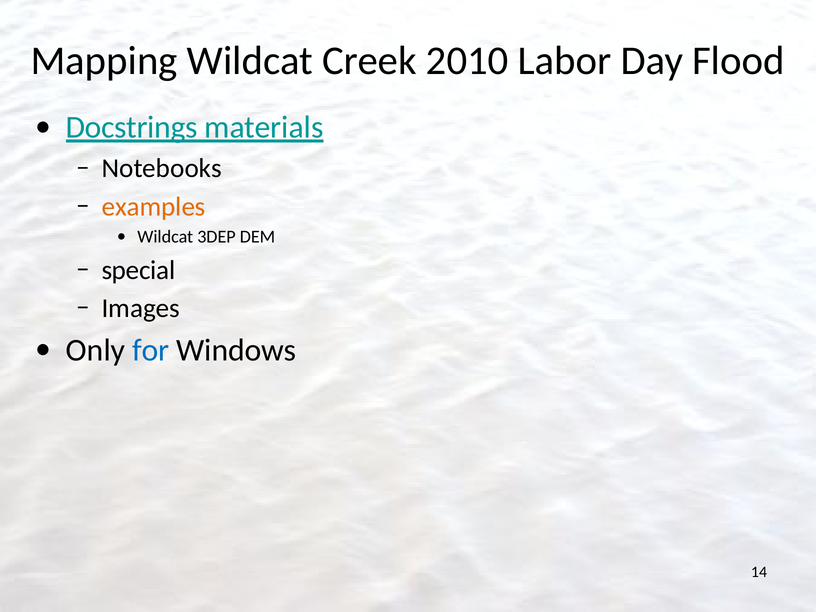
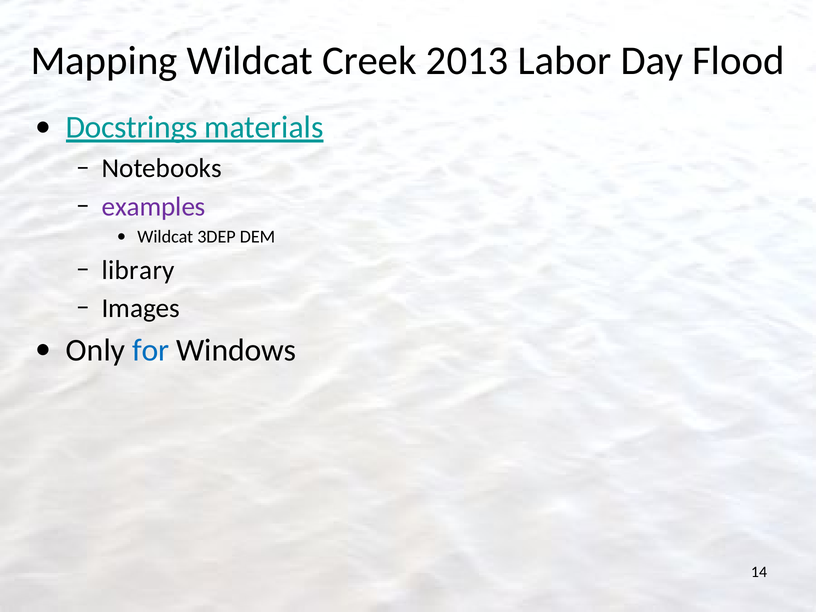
2010: 2010 -> 2013
examples colour: orange -> purple
special: special -> library
